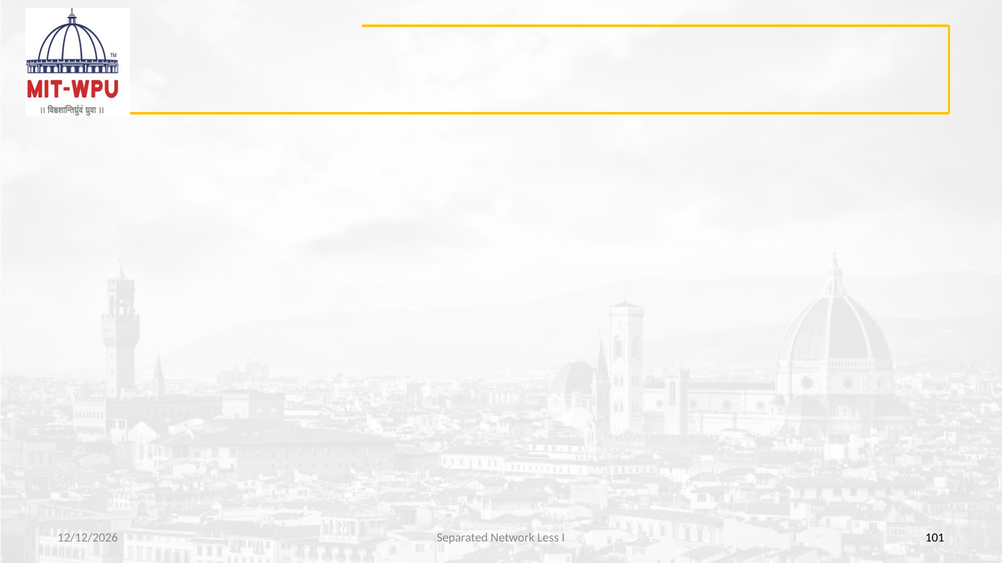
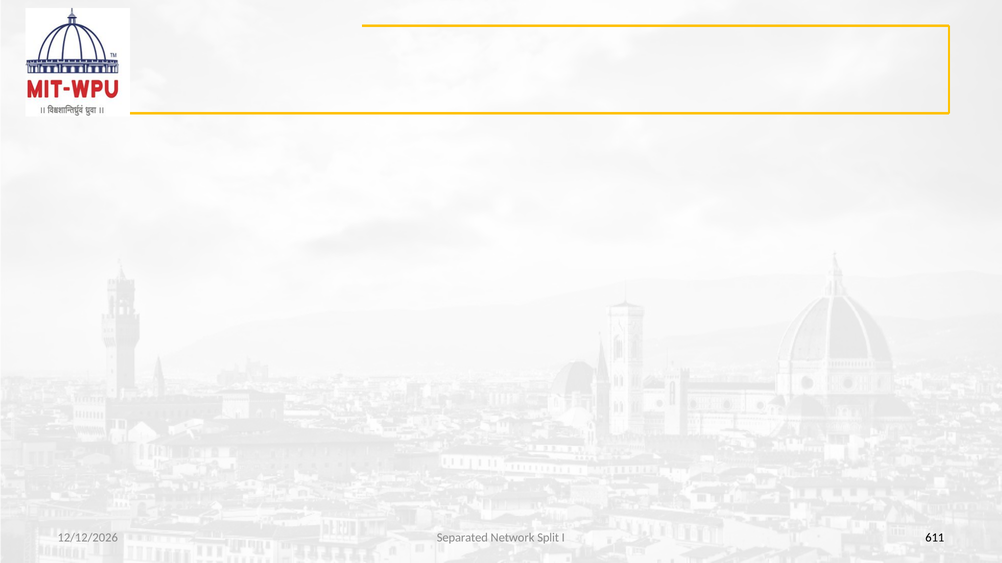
Less: Less -> Split
101: 101 -> 611
